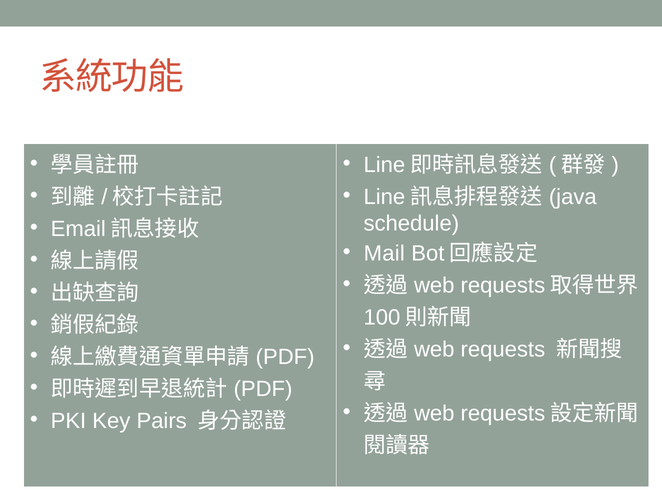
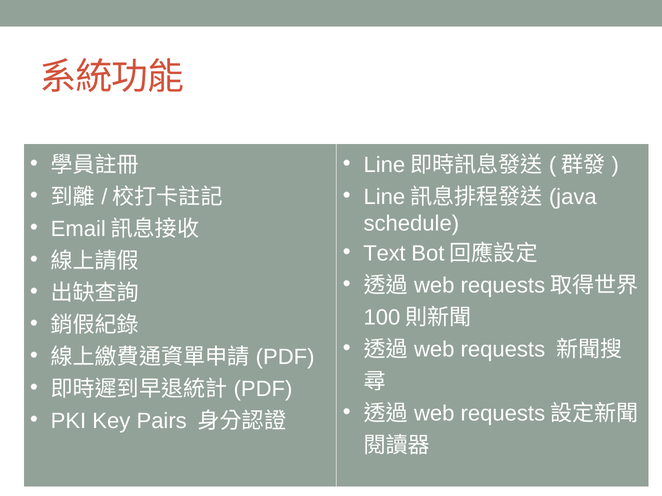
Mail: Mail -> Text
